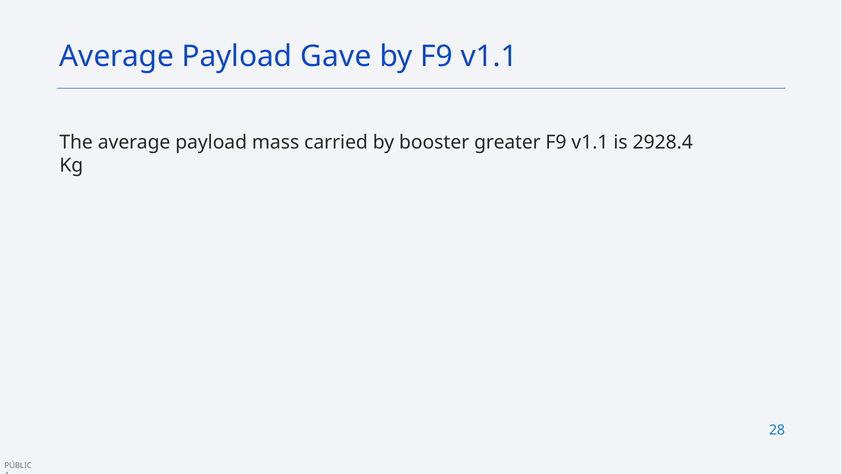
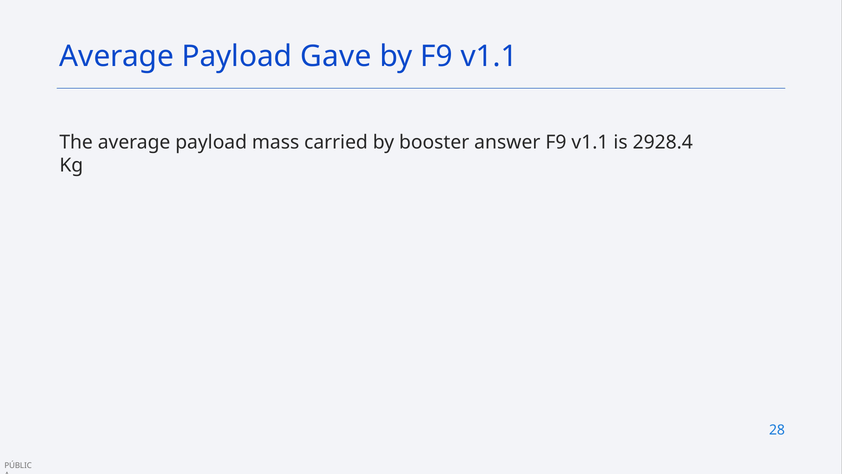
greater: greater -> answer
